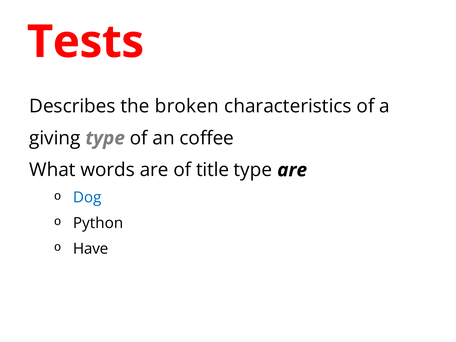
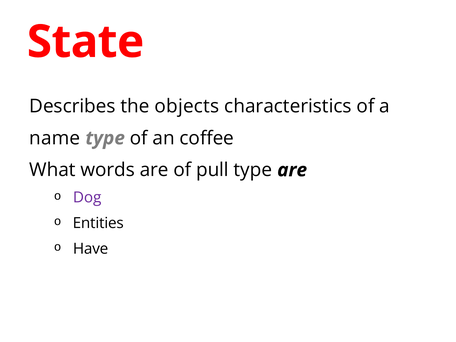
Tests: Tests -> State
broken: broken -> objects
giving: giving -> name
title: title -> pull
Dog colour: blue -> purple
Python: Python -> Entities
